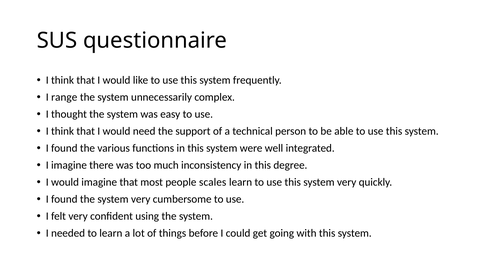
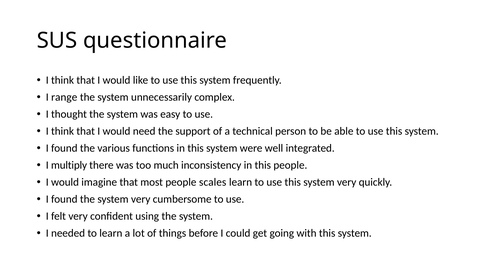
I imagine: imagine -> multiply
this degree: degree -> people
